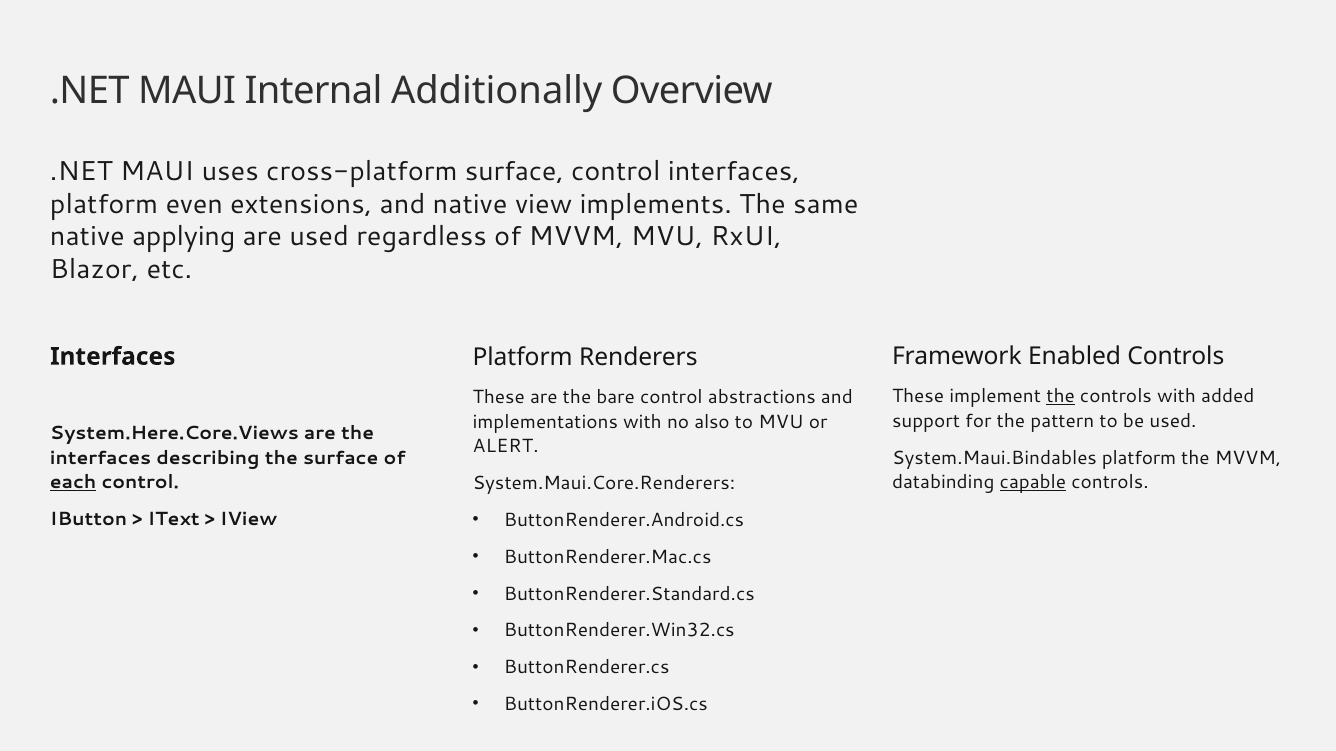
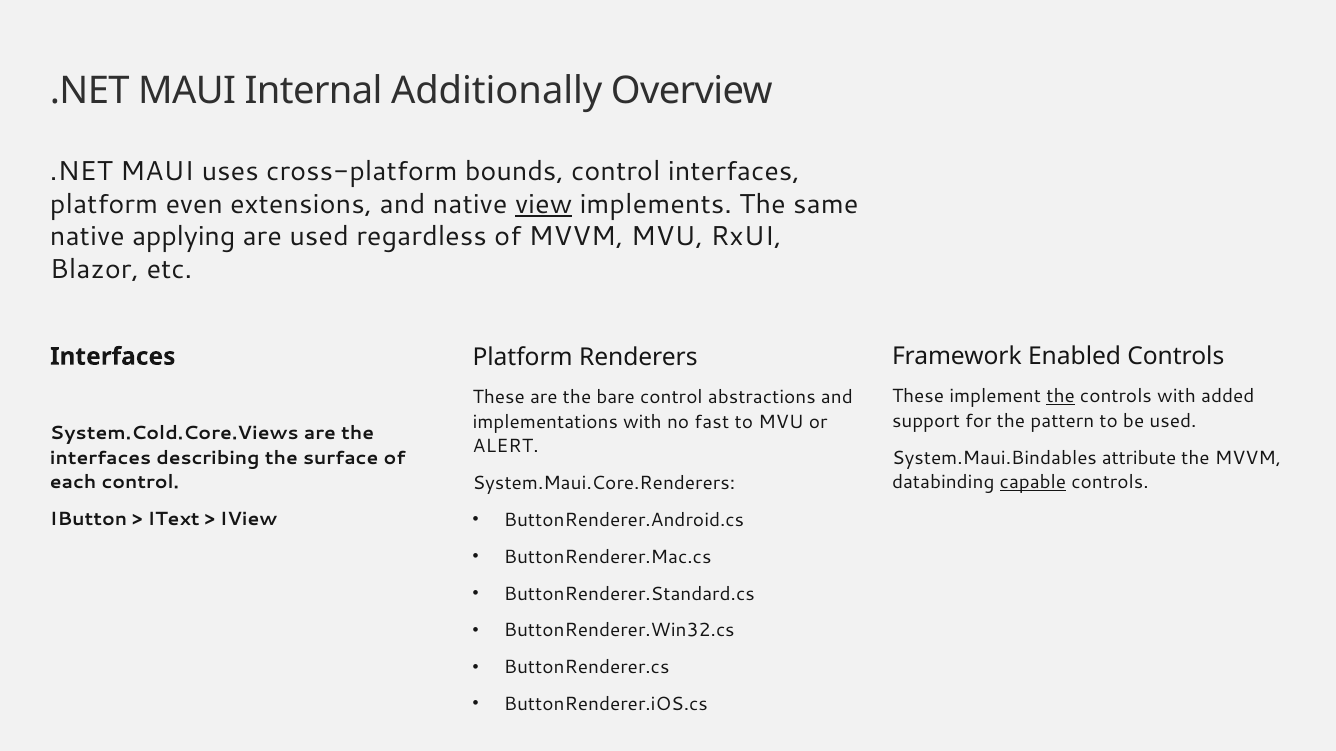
cross-platform surface: surface -> bounds
view underline: none -> present
also: also -> fast
System.Here.Core.Views: System.Here.Core.Views -> System.Cold.Core.Views
System.Maui.Bindables platform: platform -> attribute
each underline: present -> none
